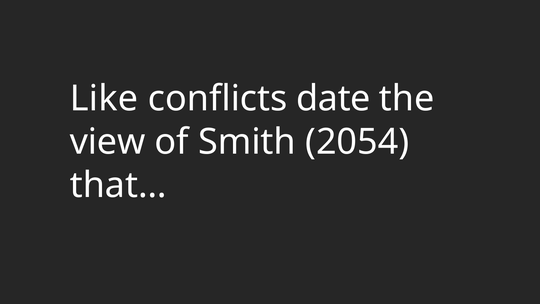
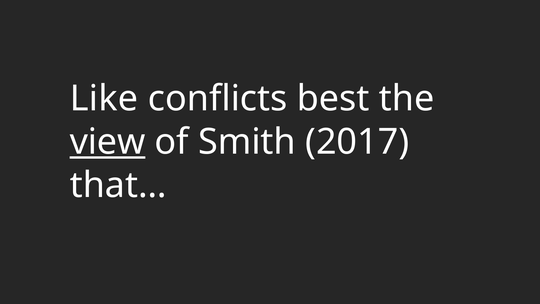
date: date -> best
view underline: none -> present
2054: 2054 -> 2017
